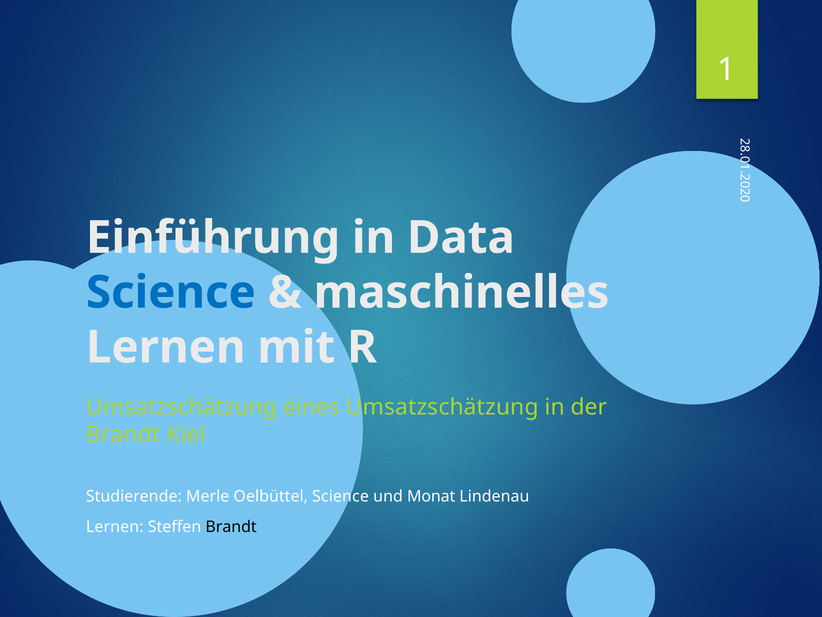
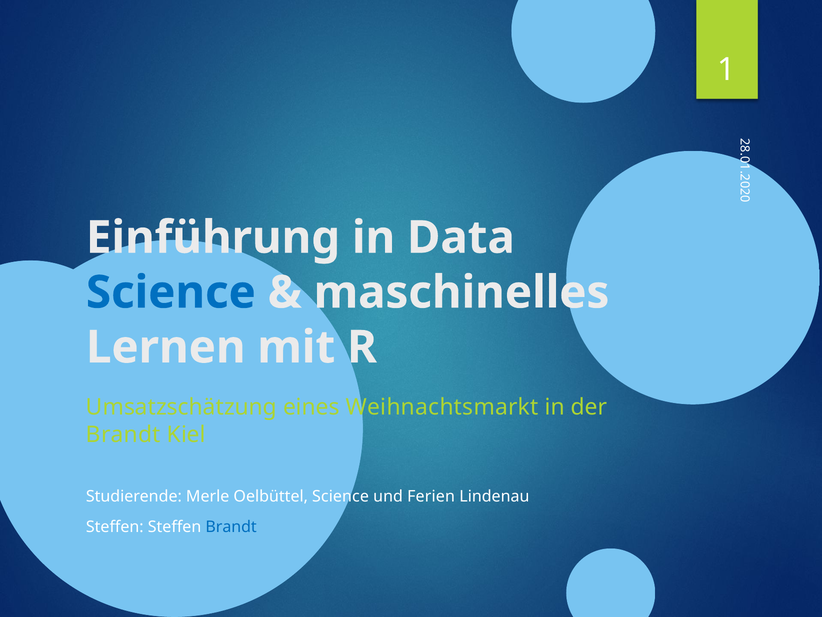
eines Umsatzschätzung: Umsatzschätzung -> Weihnachtsmarkt
Monat: Monat -> Ferien
Lernen at (115, 527): Lernen -> Steffen
Brandt at (231, 527) colour: black -> blue
